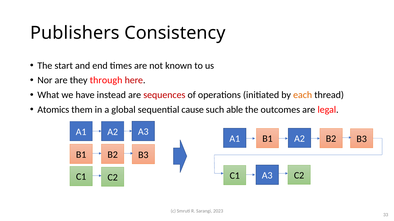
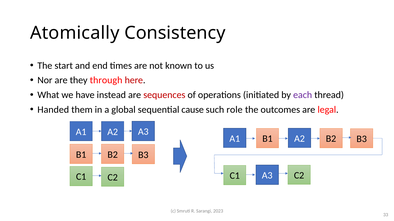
Publishers: Publishers -> Atomically
each colour: orange -> purple
Atomics: Atomics -> Handed
able: able -> role
